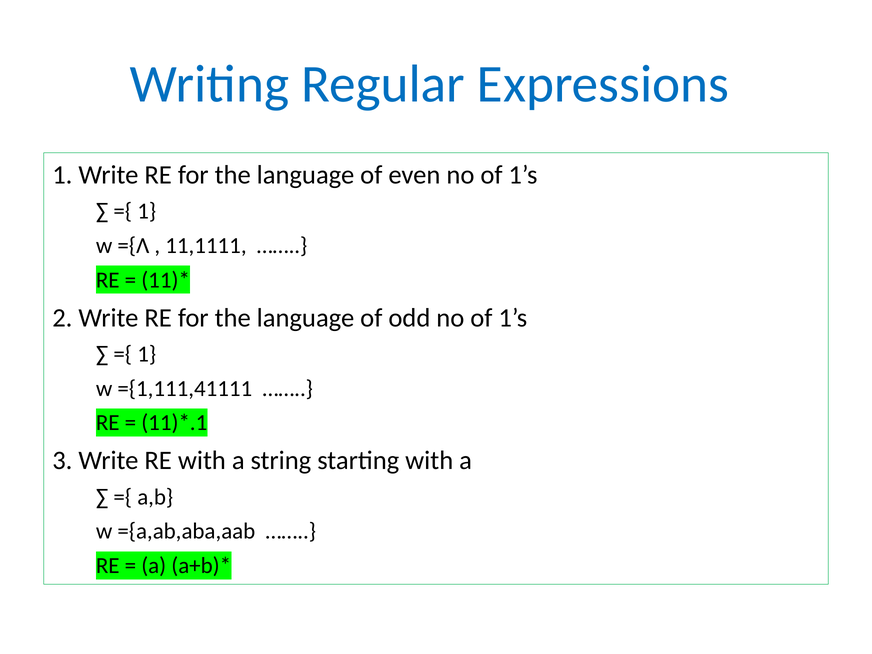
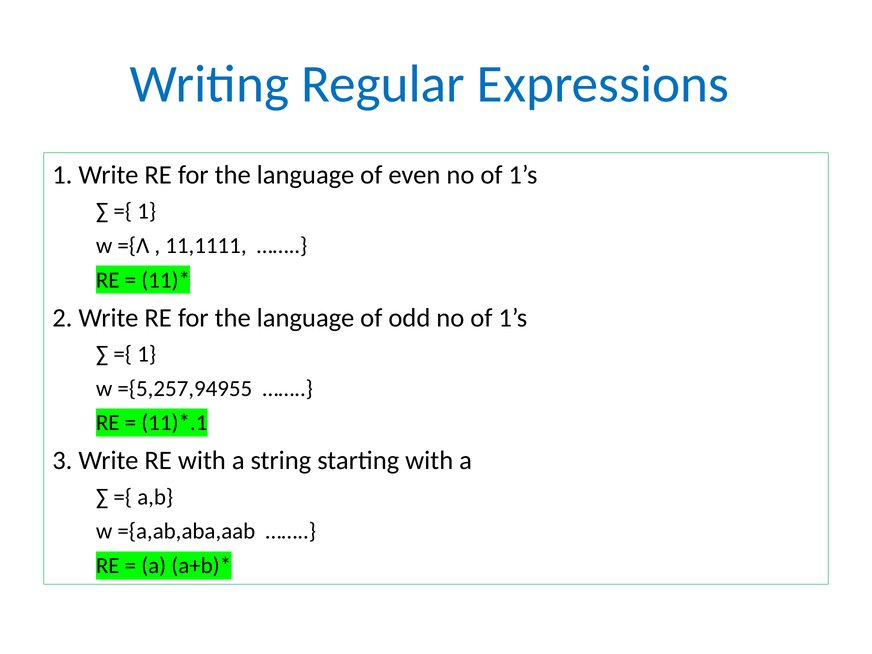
={1,111,41111: ={1,111,41111 -> ={5,257,94955
